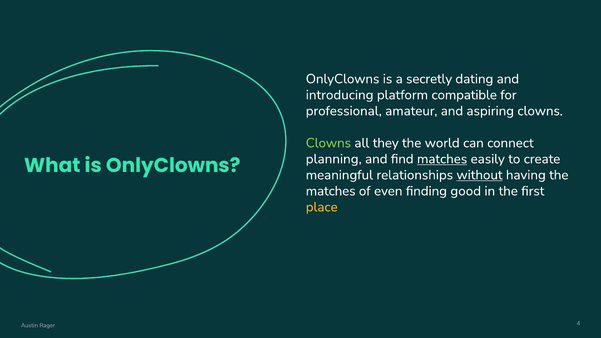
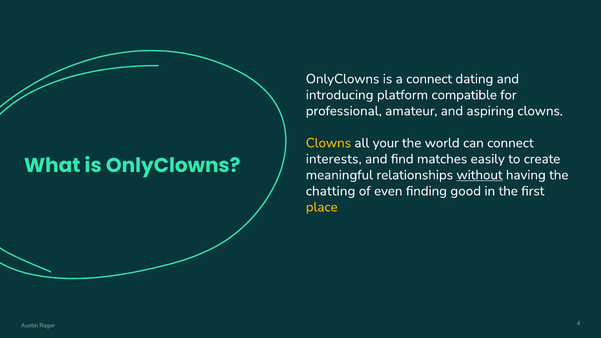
a secretly: secretly -> connect
Clowns at (328, 143) colour: light green -> yellow
they: they -> your
planning: planning -> interests
matches at (442, 159) underline: present -> none
matches at (331, 191): matches -> chatting
